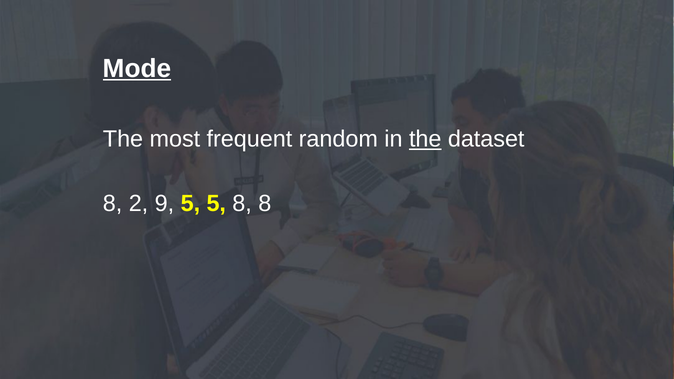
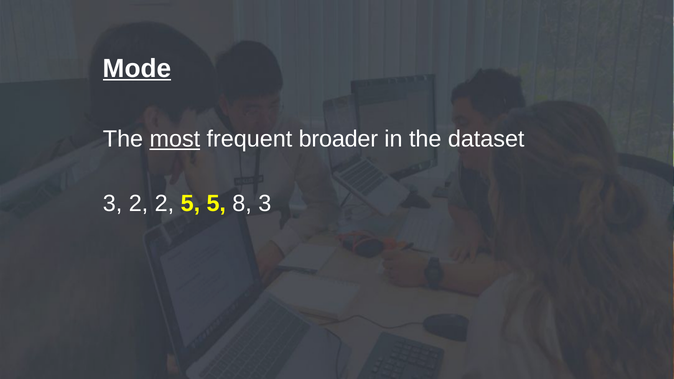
most underline: none -> present
random: random -> broader
the at (425, 139) underline: present -> none
8 at (113, 204): 8 -> 3
2 9: 9 -> 2
8 8: 8 -> 3
